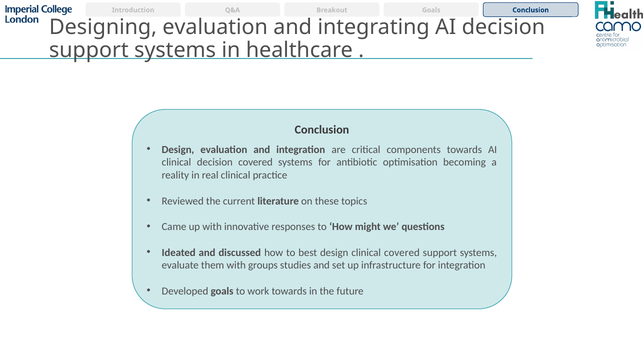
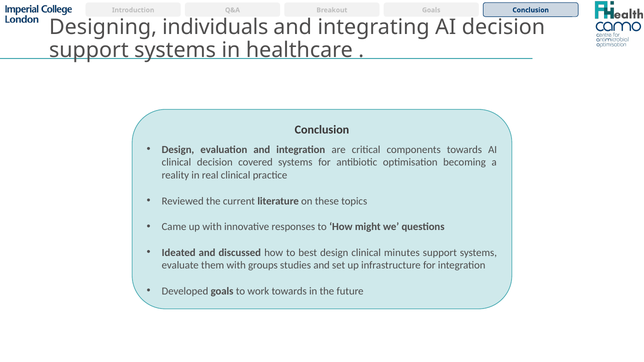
Designing evaluation: evaluation -> individuals
clinical covered: covered -> minutes
